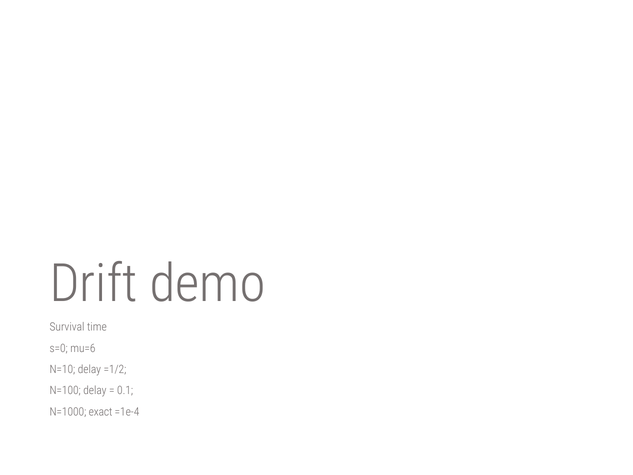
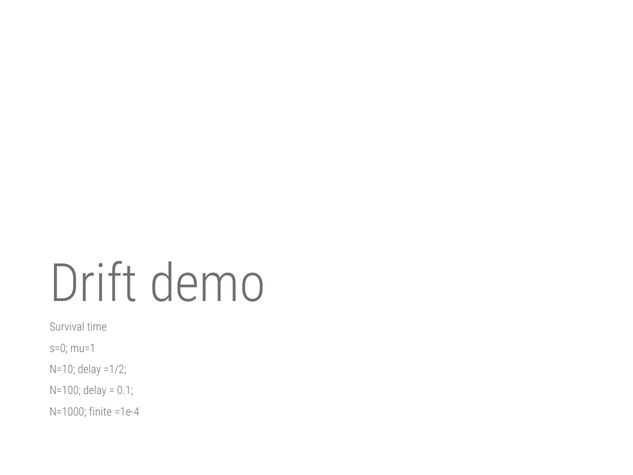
mu=6: mu=6 -> mu=1
exact: exact -> finite
